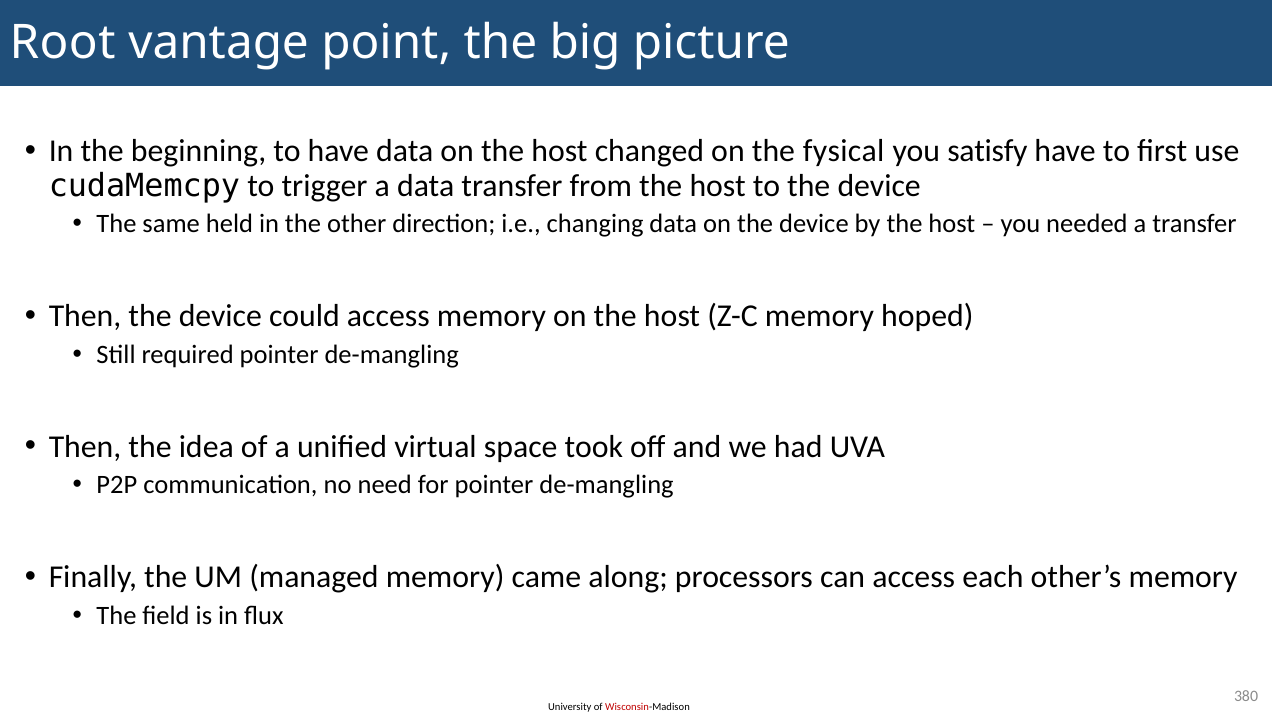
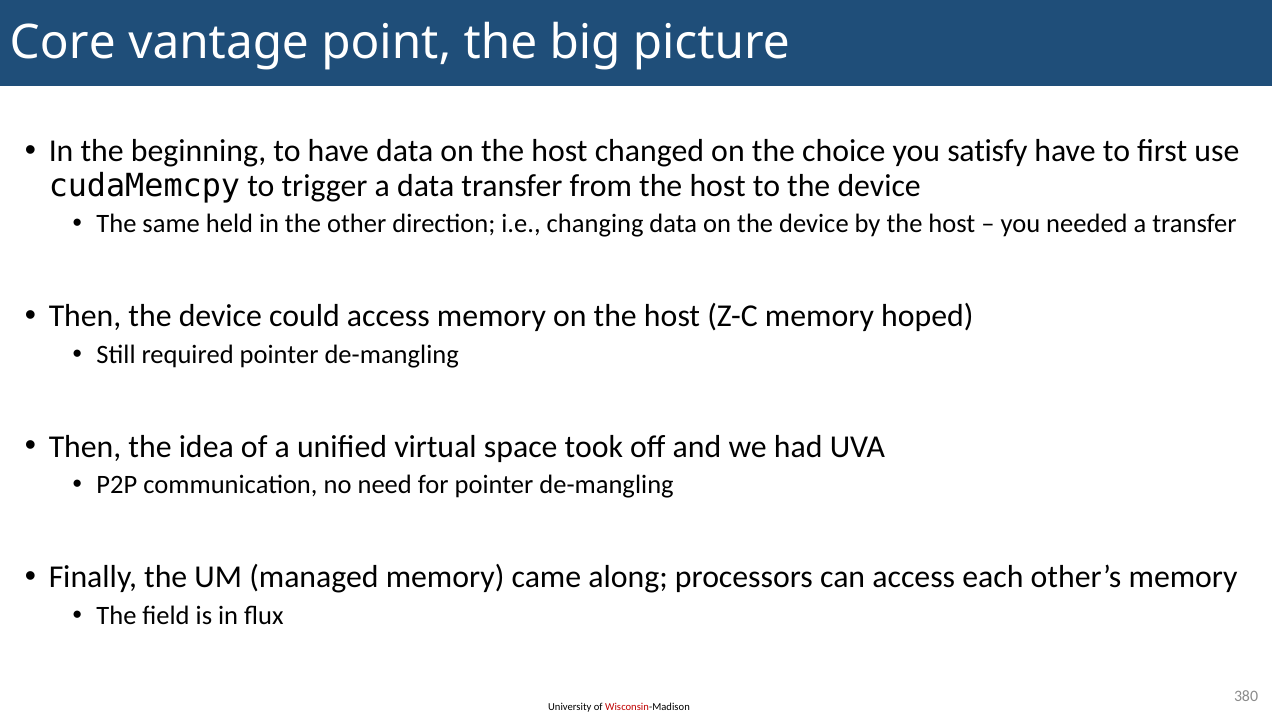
Root: Root -> Core
fysical: fysical -> choice
